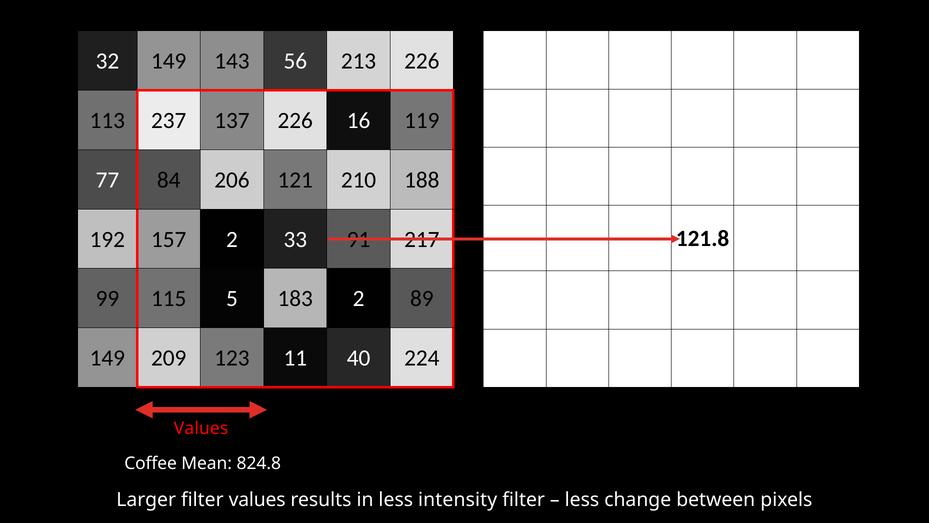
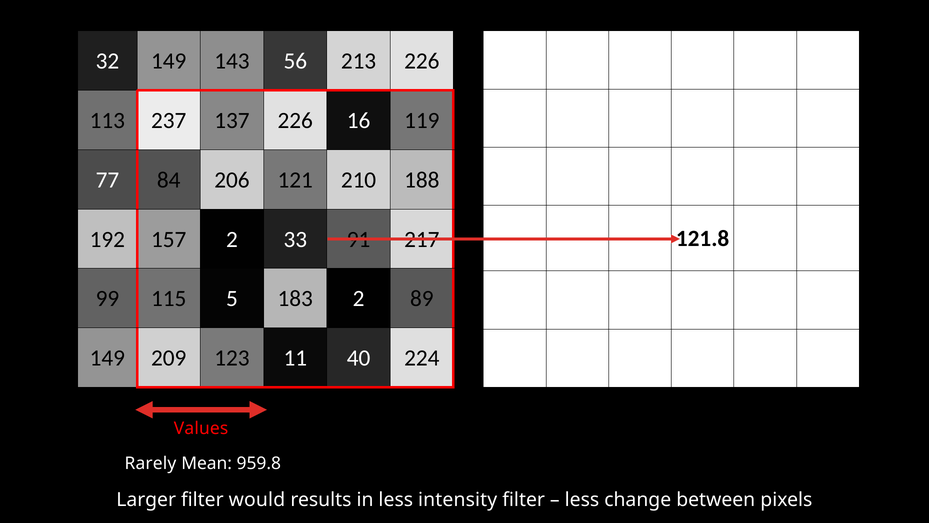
Coffee: Coffee -> Rarely
824.8: 824.8 -> 959.8
filter values: values -> would
